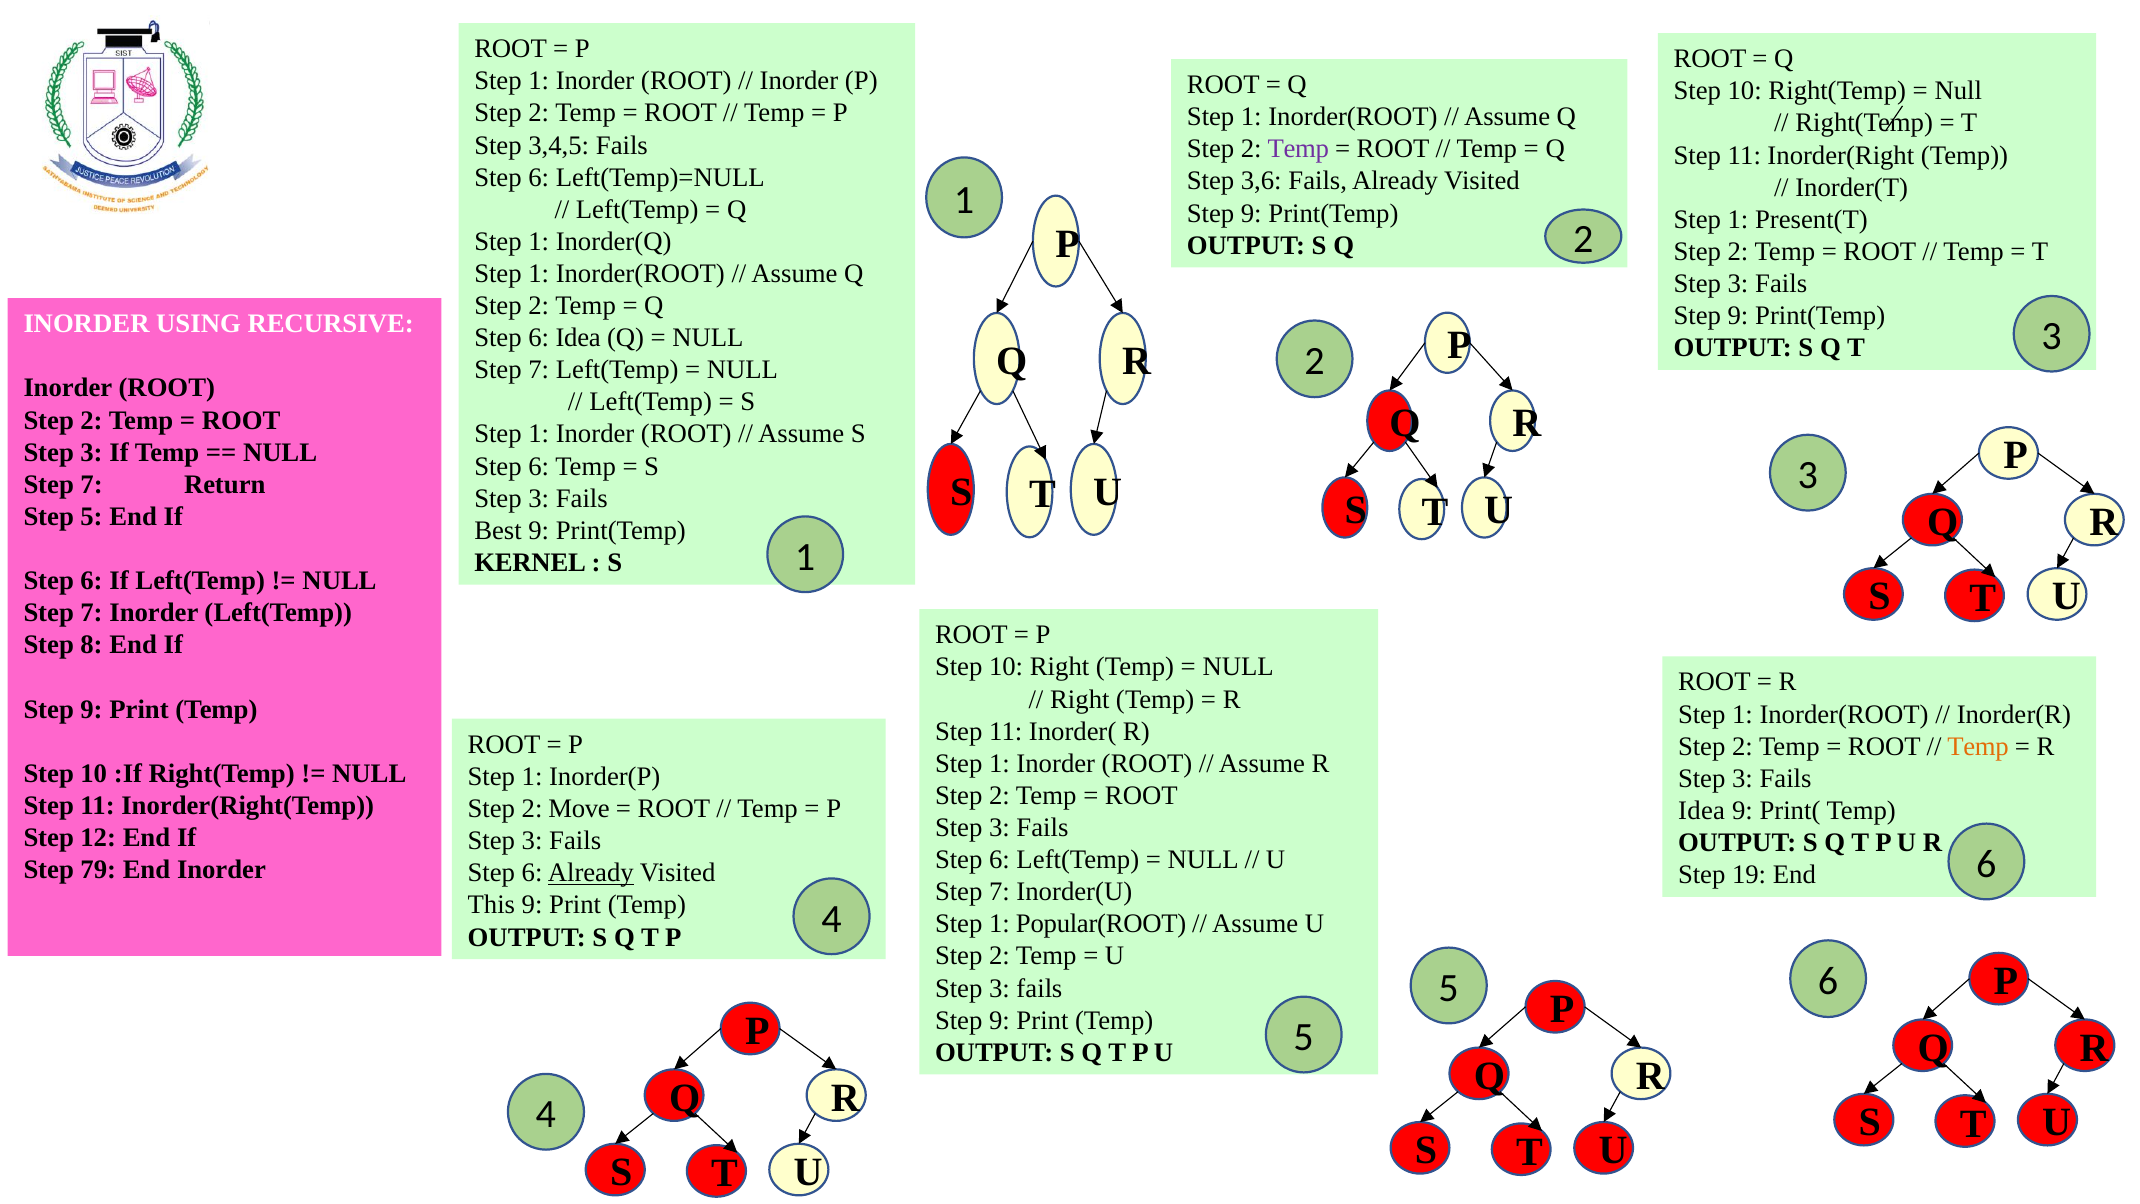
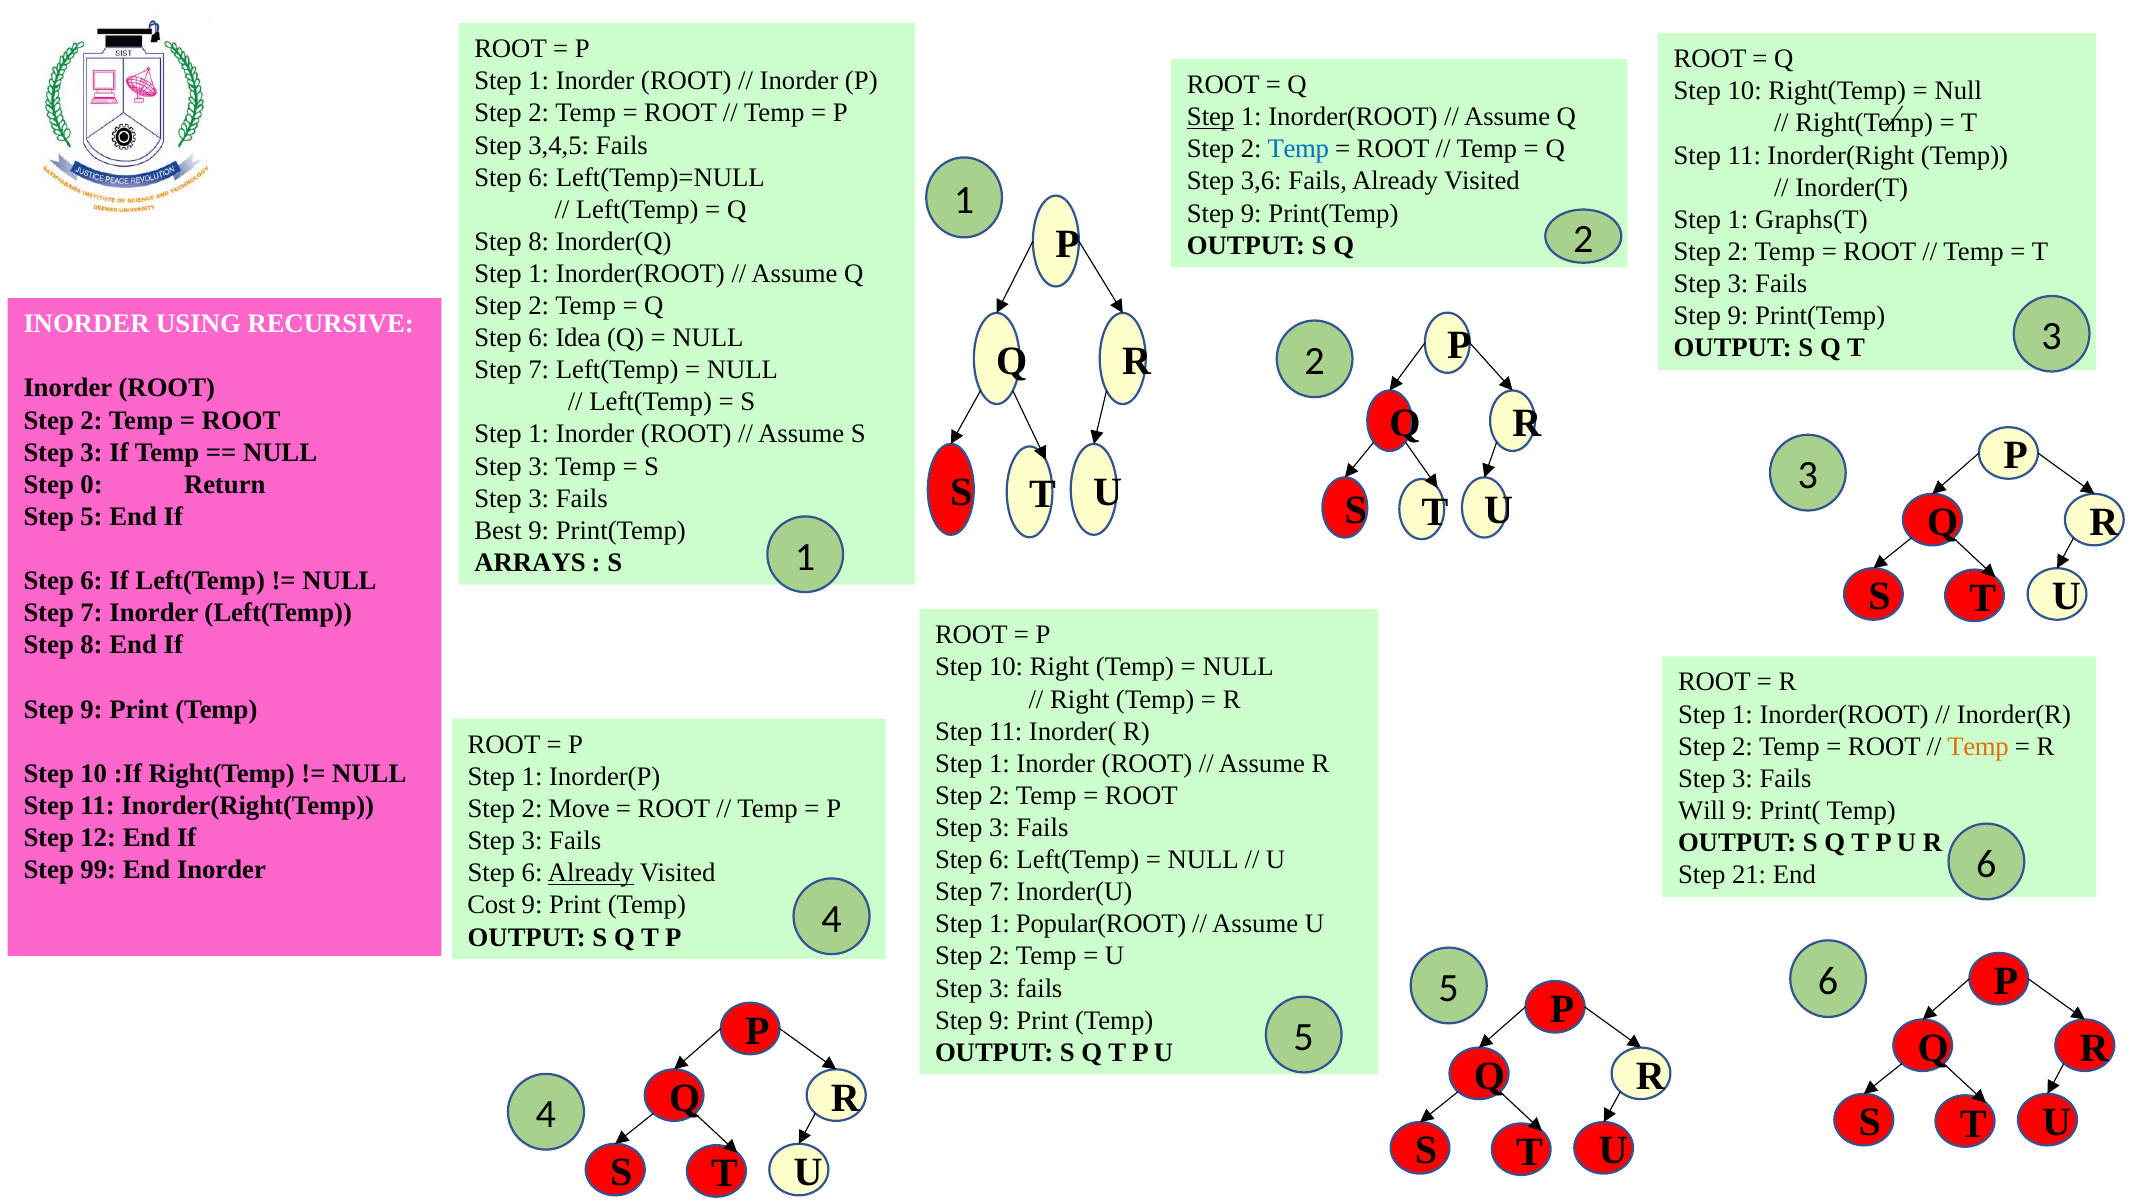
Step at (1211, 117) underline: none -> present
Temp at (1298, 149) colour: purple -> blue
Present(T: Present(T -> Graphs(T
1 at (539, 241): 1 -> 8
6 at (539, 466): 6 -> 3
7 at (92, 484): 7 -> 0
KERNEL: KERNEL -> ARRAYS
Idea at (1702, 810): Idea -> Will
79: 79 -> 99
19: 19 -> 21
This: This -> Cost
